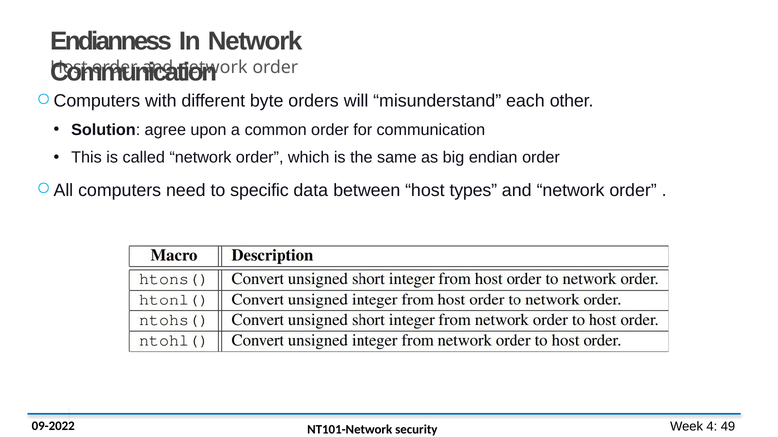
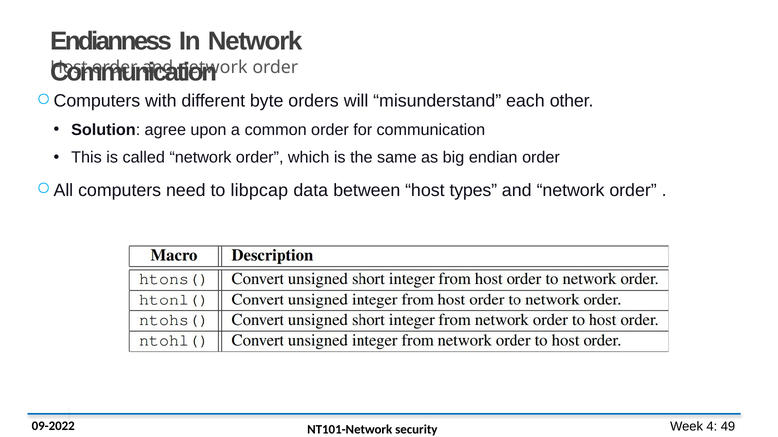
specific: specific -> libpcap
